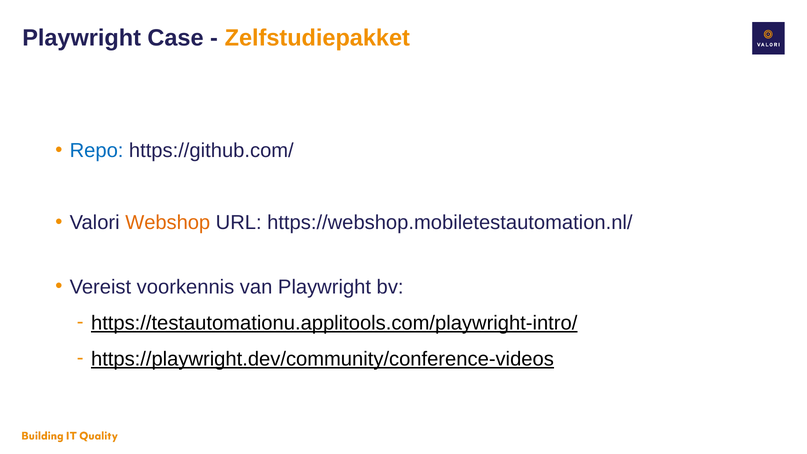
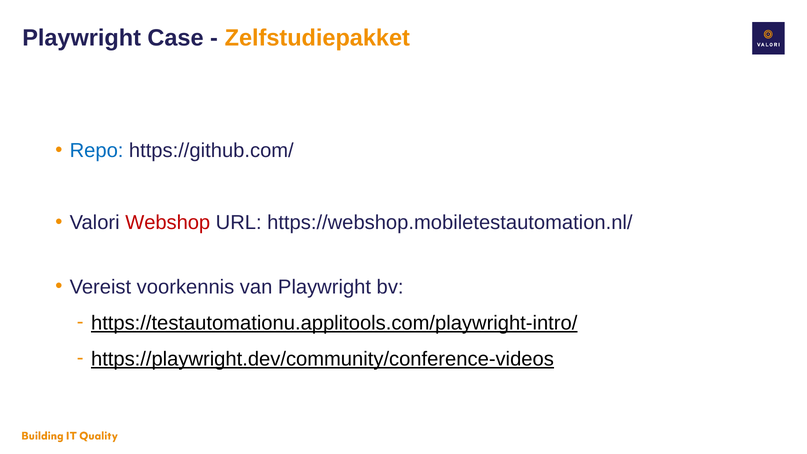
Webshop colour: orange -> red
